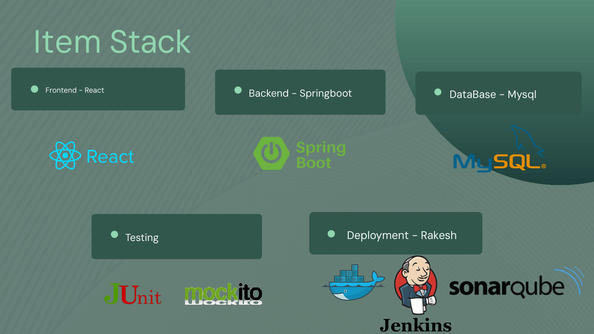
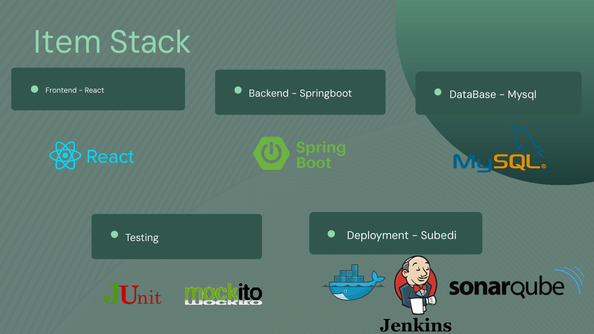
Rakesh: Rakesh -> Subedi
